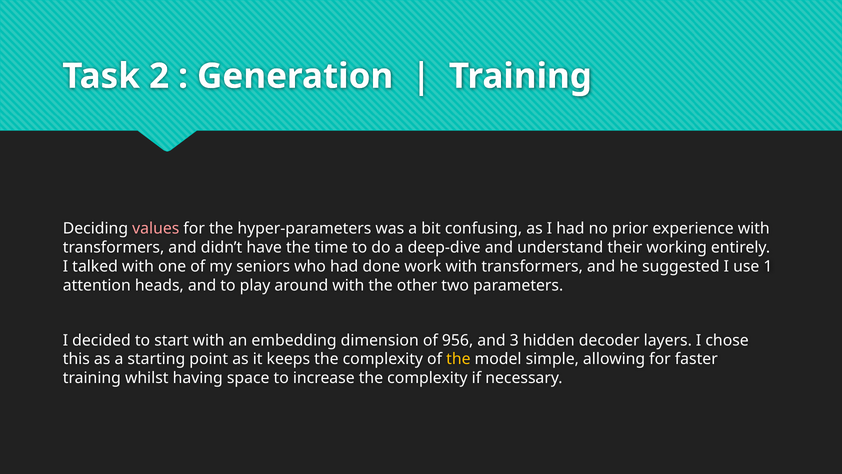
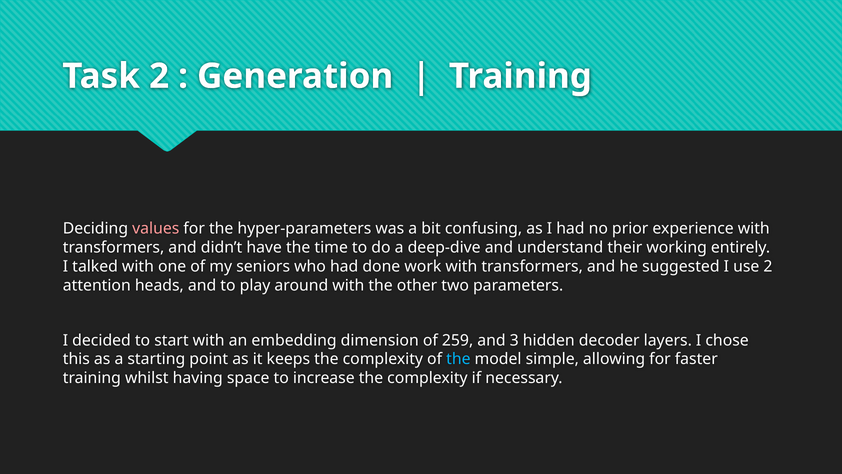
use 1: 1 -> 2
956: 956 -> 259
the at (458, 359) colour: yellow -> light blue
